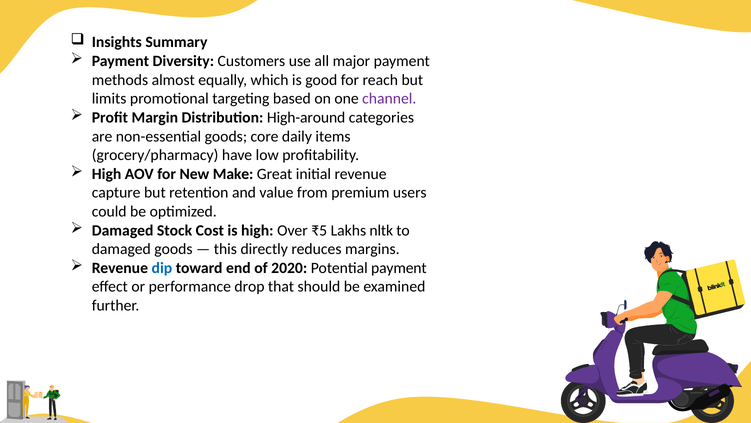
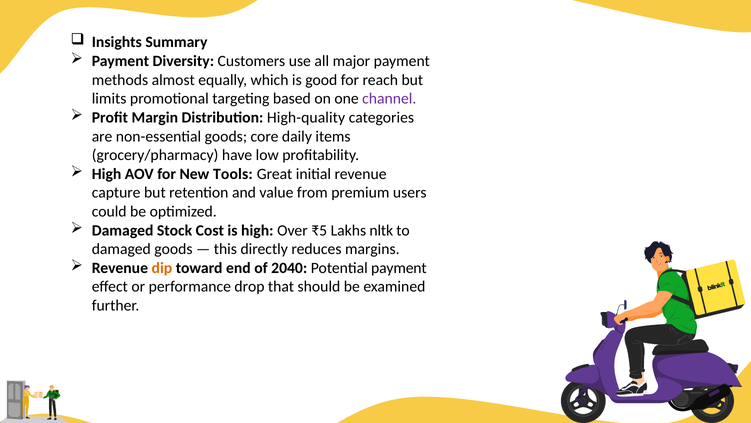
High-around: High-around -> High-quality
Make: Make -> Tools
dip colour: blue -> orange
2020: 2020 -> 2040
